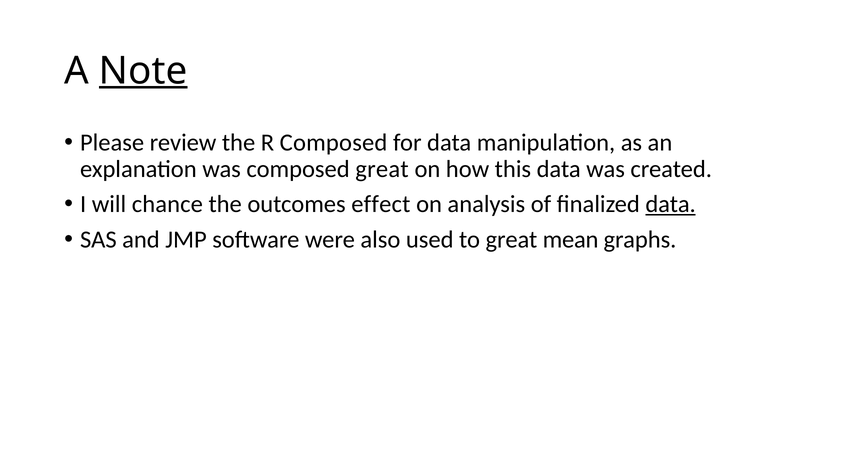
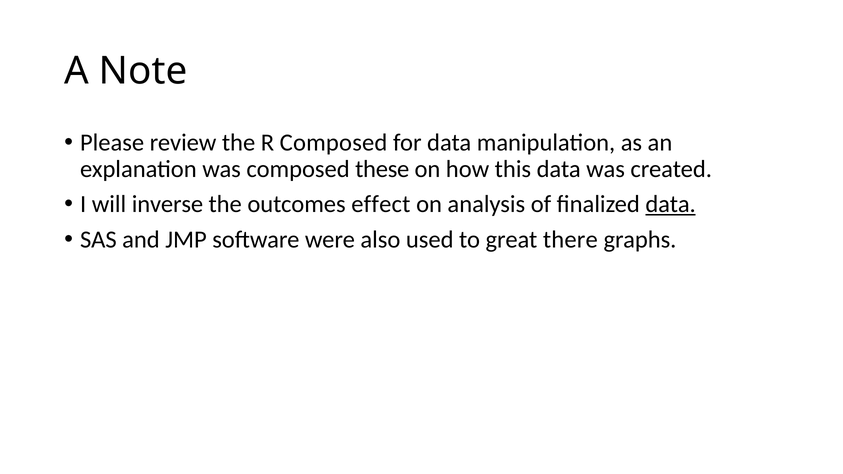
Note underline: present -> none
composed great: great -> these
chance: chance -> inverse
mean: mean -> there
